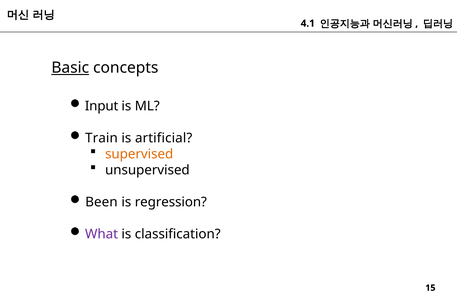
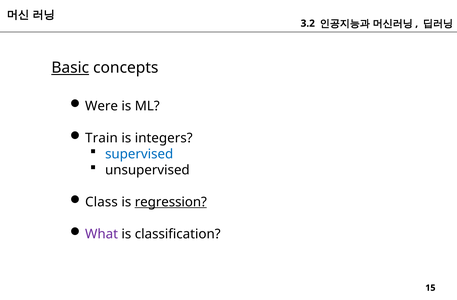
4.1: 4.1 -> 3.2
Input: Input -> Were
artificial: artificial -> integers
supervised colour: orange -> blue
Been: Been -> Class
regression underline: none -> present
